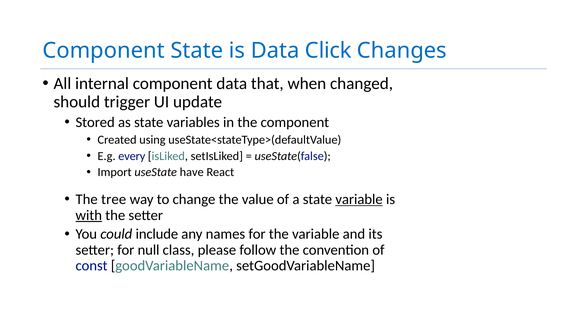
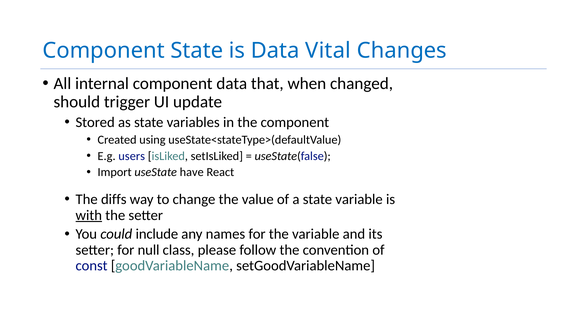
Click: Click -> Vital
every: every -> users
tree: tree -> diffs
variable at (359, 199) underline: present -> none
